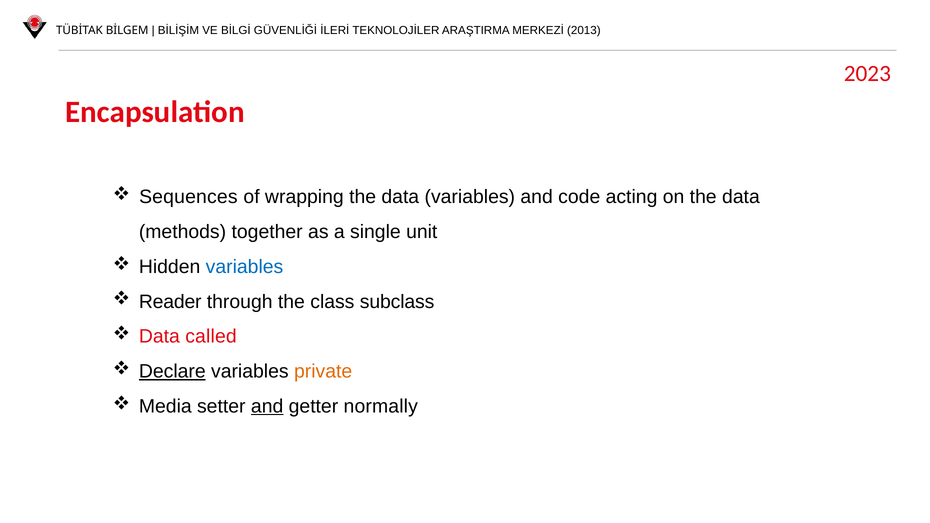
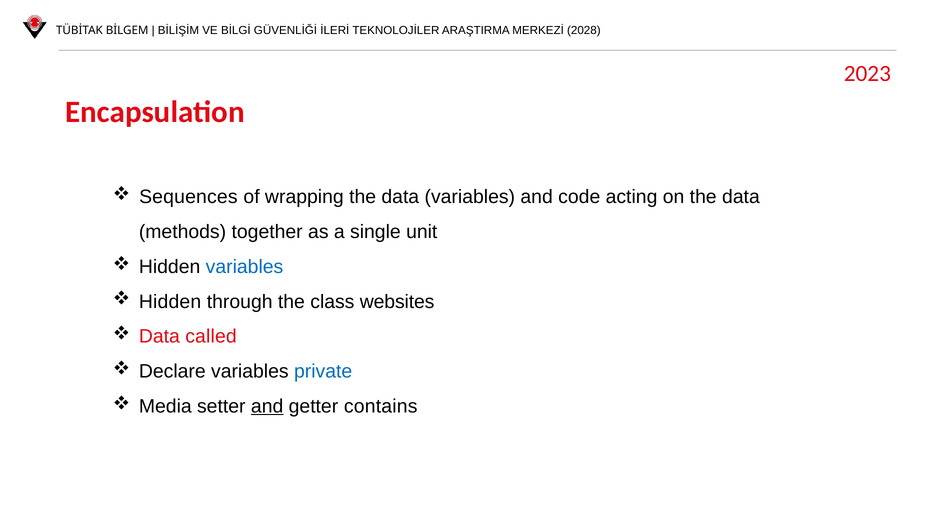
2013: 2013 -> 2028
Reader at (170, 302): Reader -> Hidden
subclass: subclass -> websites
Declare underline: present -> none
private colour: orange -> blue
normally: normally -> contains
